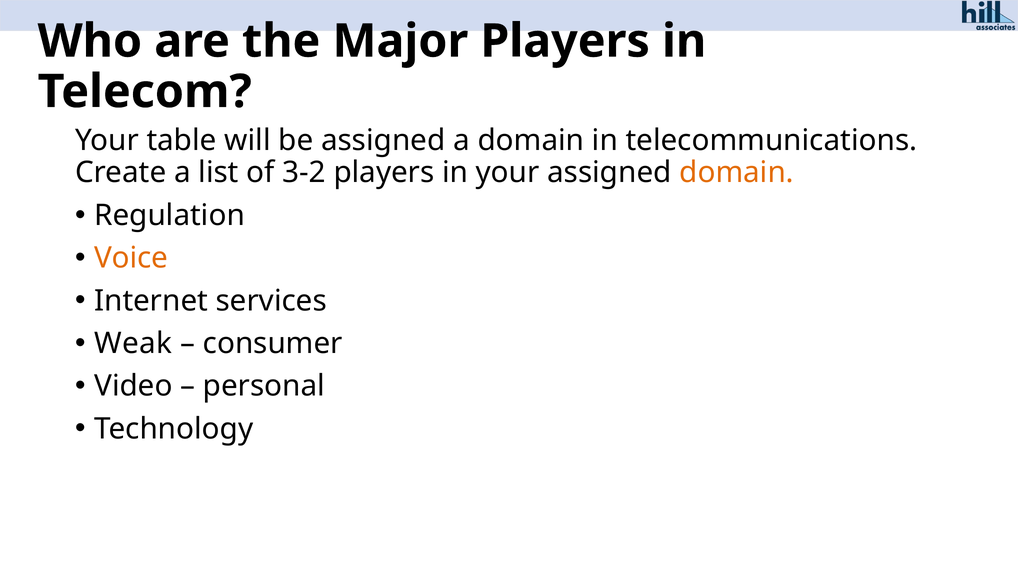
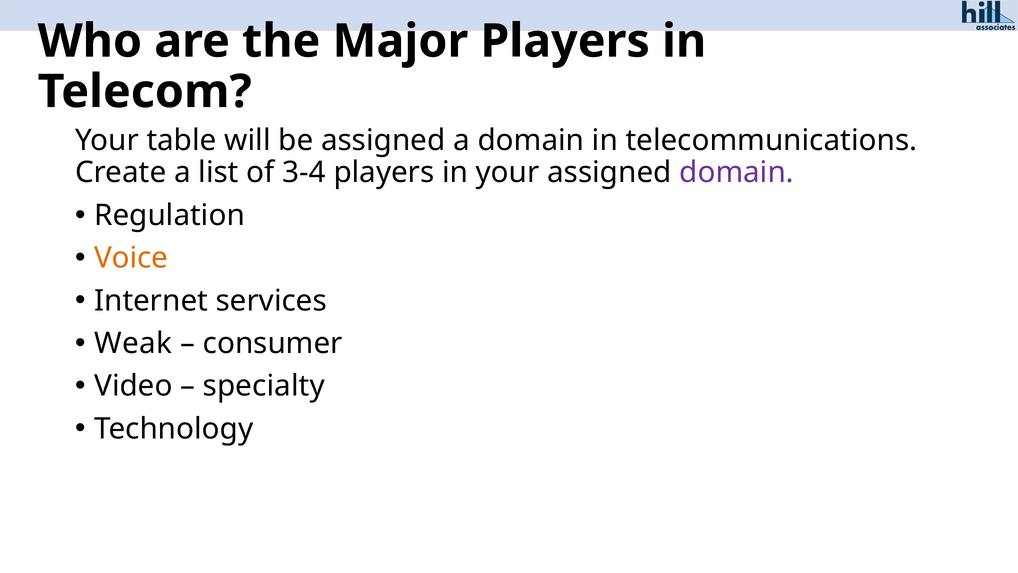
3-2: 3-2 -> 3-4
domain at (737, 173) colour: orange -> purple
personal: personal -> specialty
